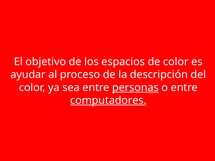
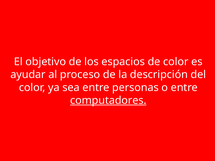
personas underline: present -> none
